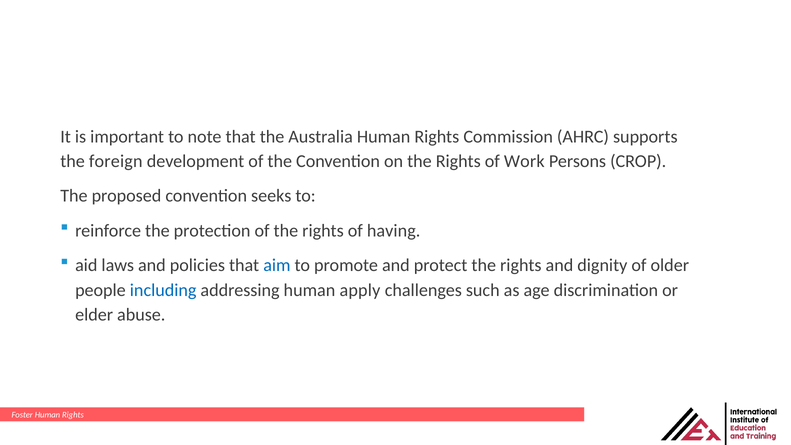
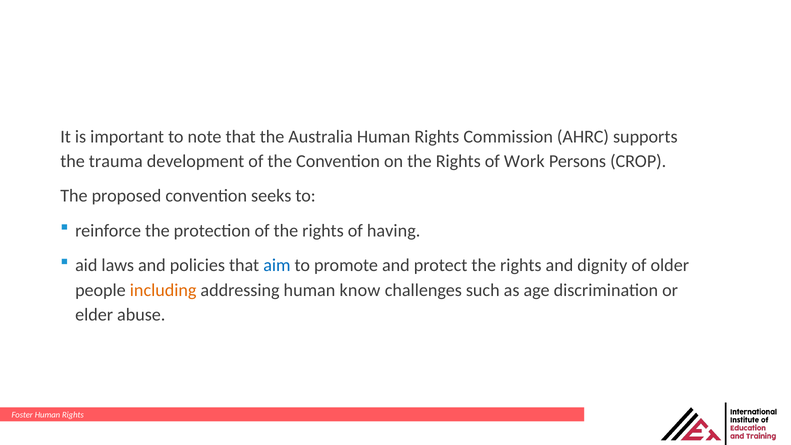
foreign: foreign -> trauma
including colour: blue -> orange
apply: apply -> know
